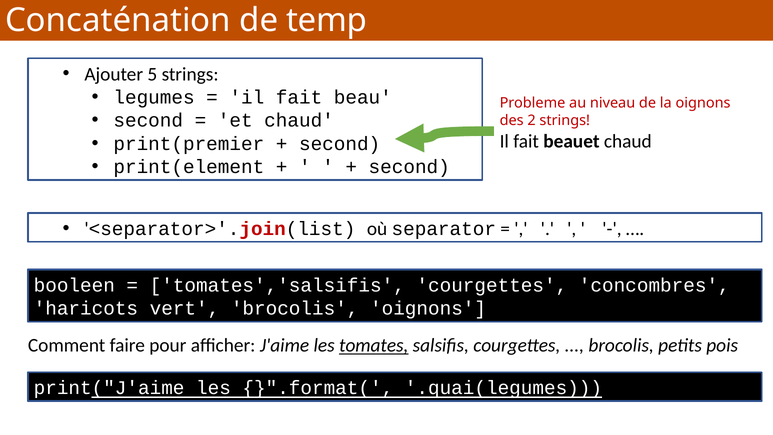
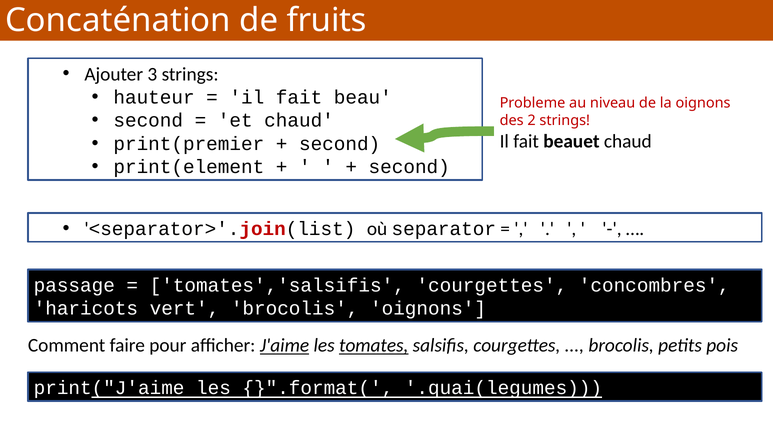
temp: temp -> fruits
5: 5 -> 3
legumes: legumes -> hauteur
booleen: booleen -> passage
J'aime underline: none -> present
